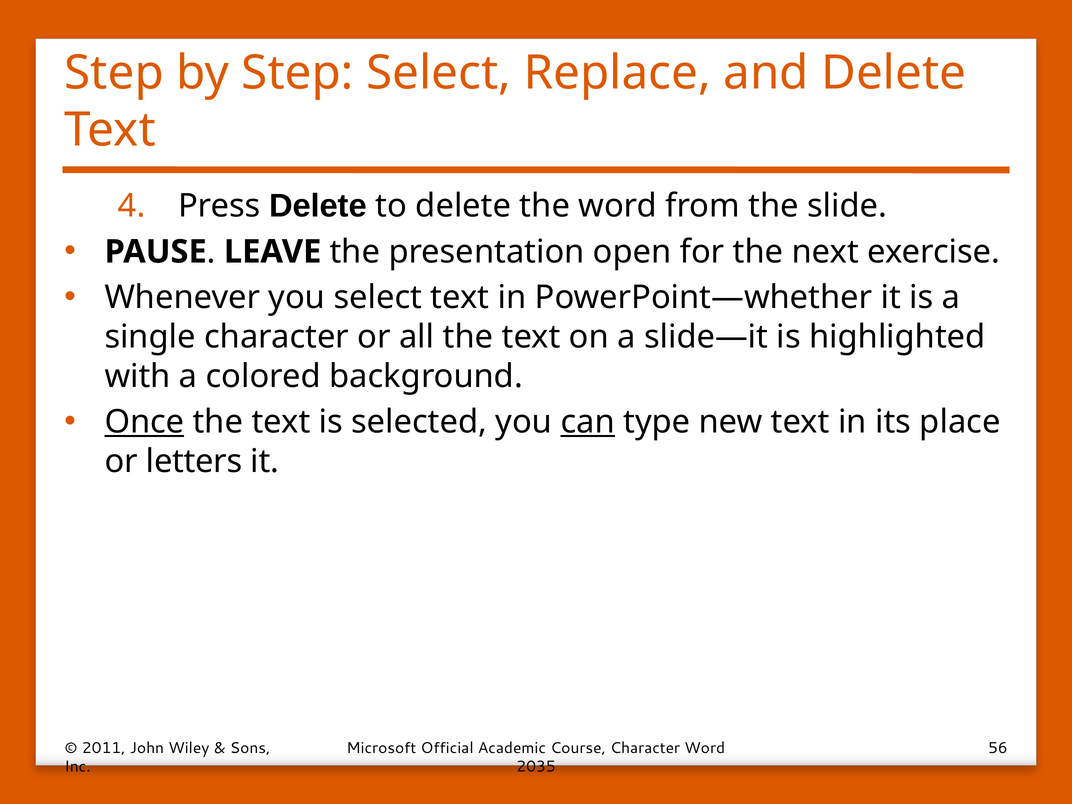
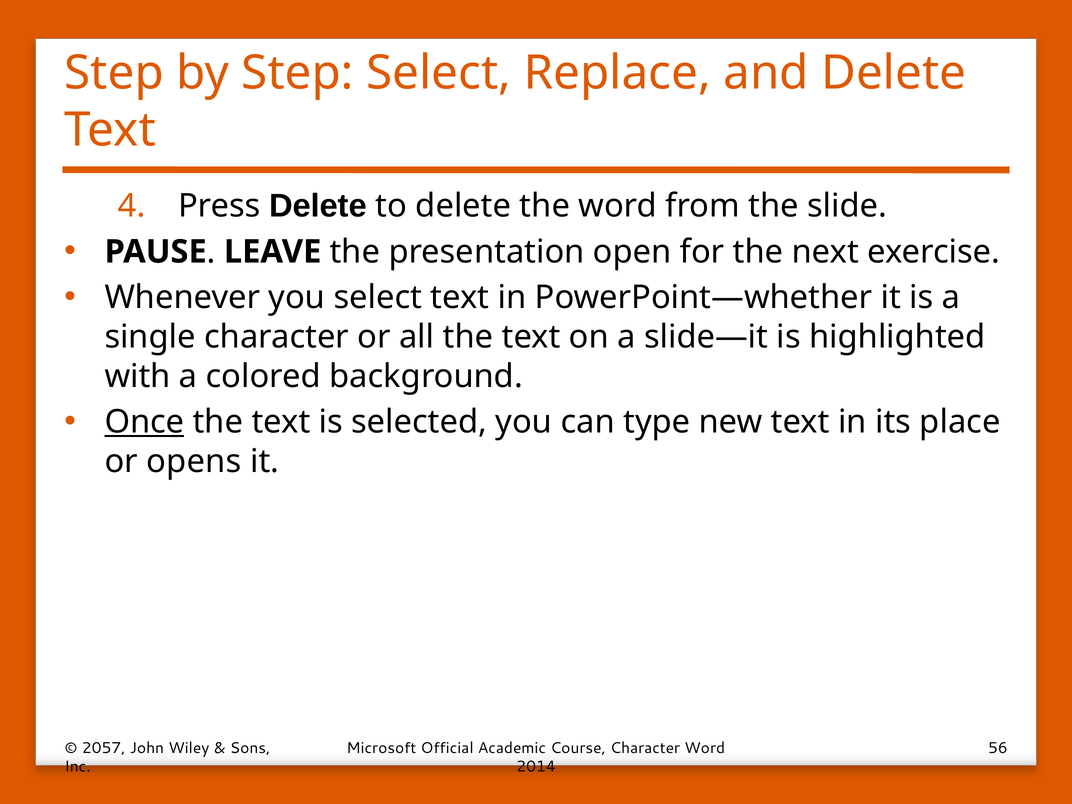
can underline: present -> none
letters: letters -> opens
2011: 2011 -> 2057
2035: 2035 -> 2014
